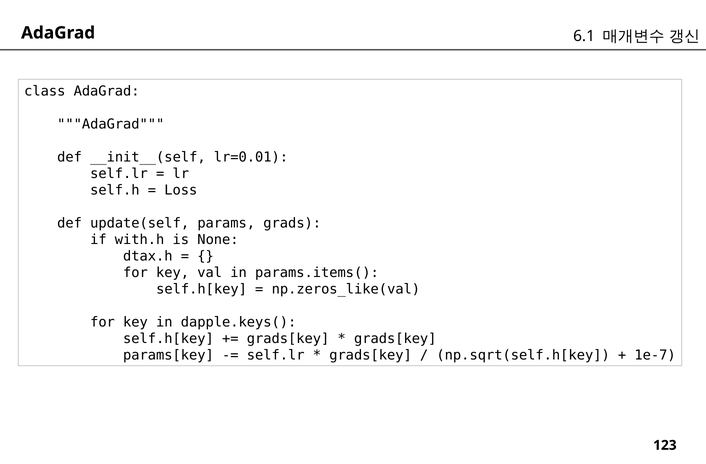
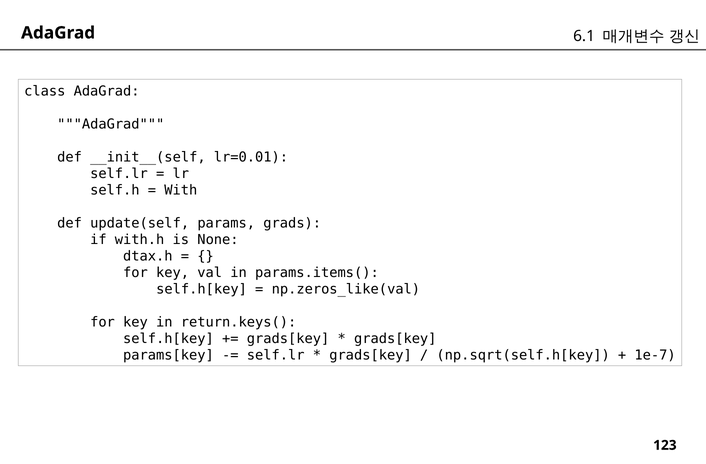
Loss: Loss -> With
dapple.keys(: dapple.keys( -> return.keys(
